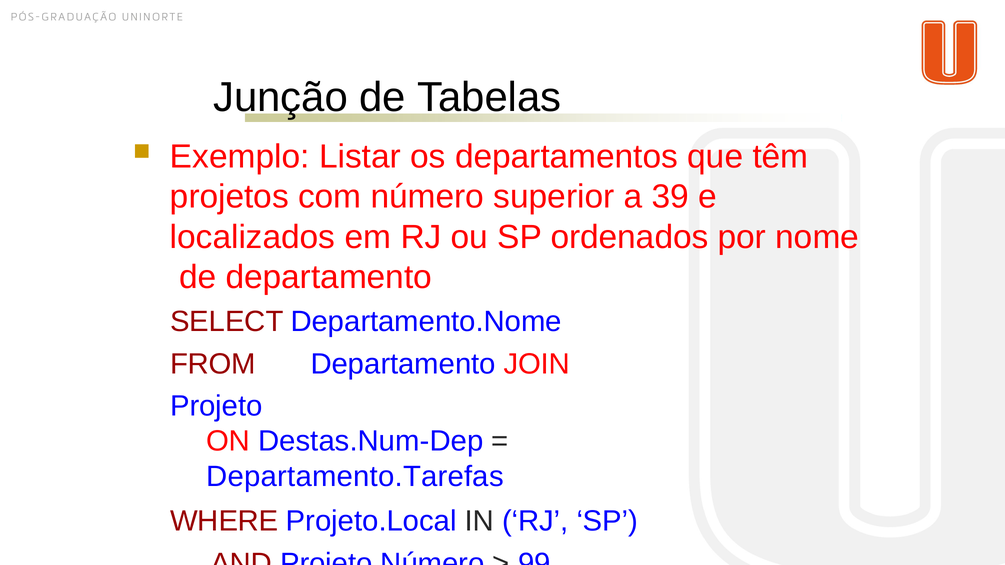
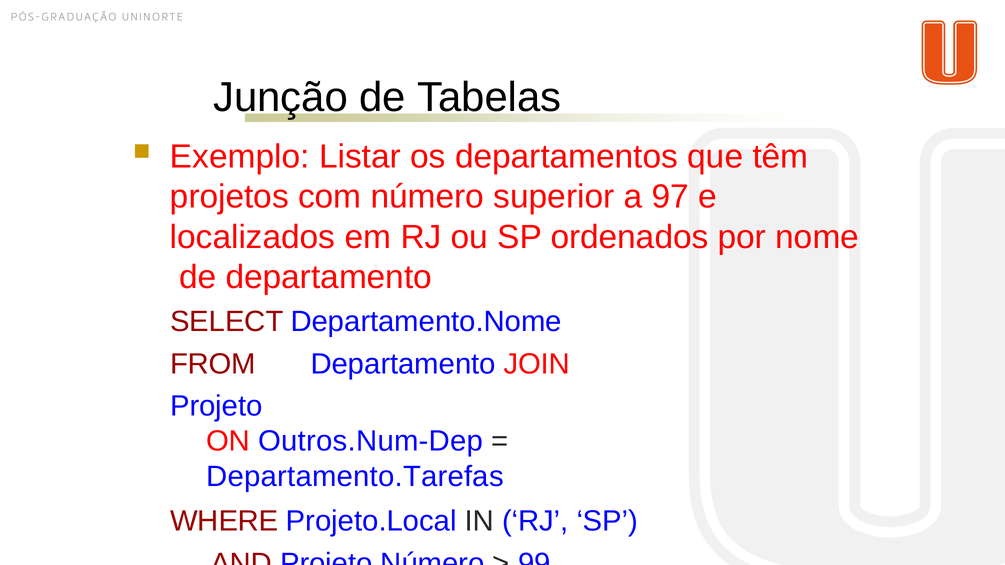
39: 39 -> 97
Destas.Num-Dep: Destas.Num-Dep -> Outros.Num-Dep
